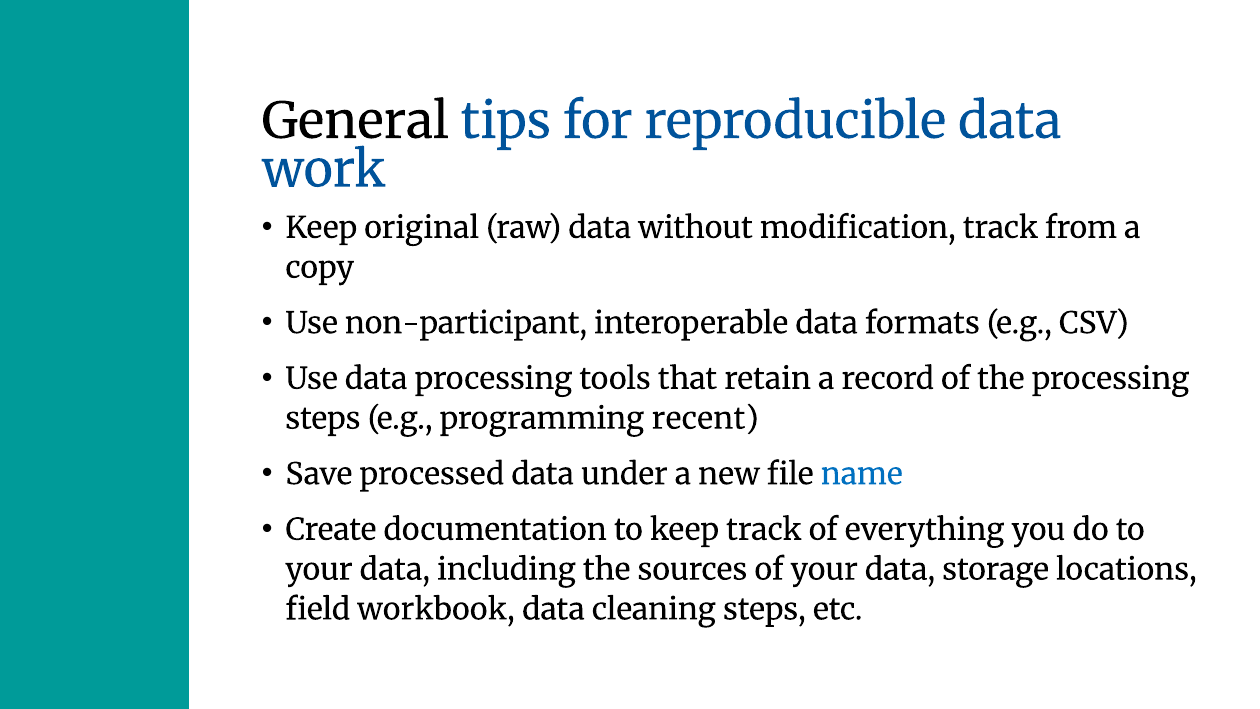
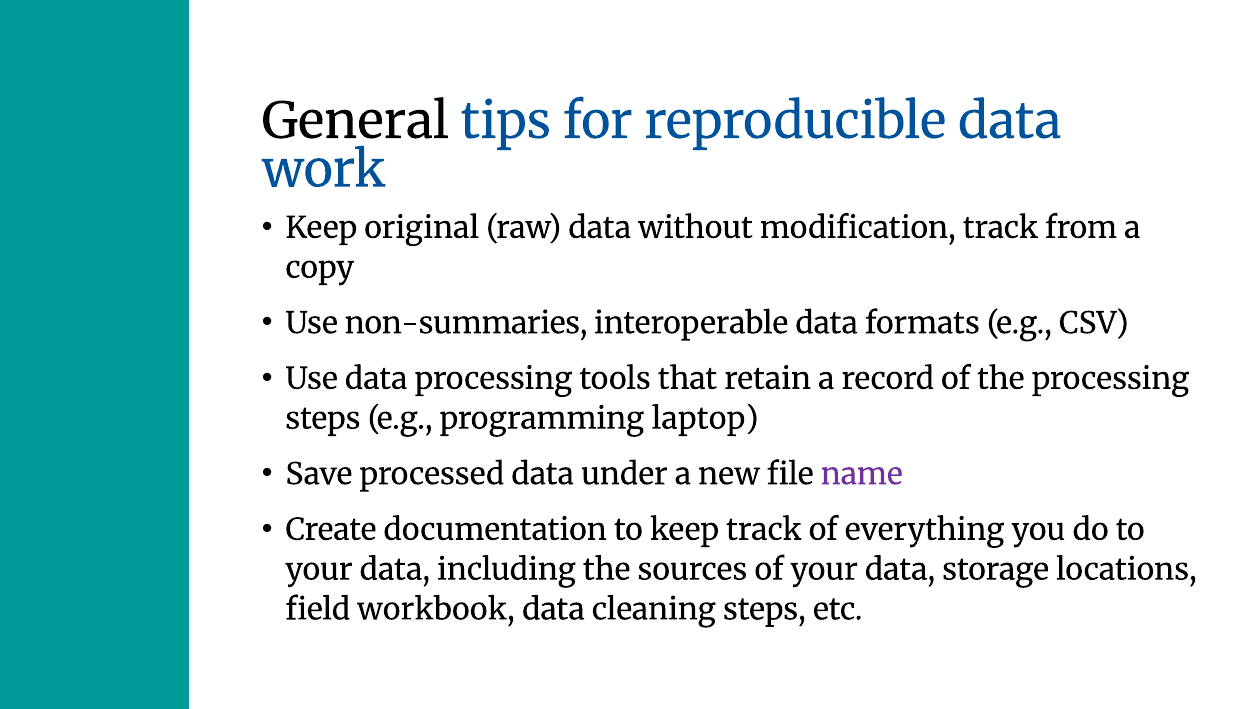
non-participant: non-participant -> non-summaries
recent: recent -> laptop
name colour: blue -> purple
